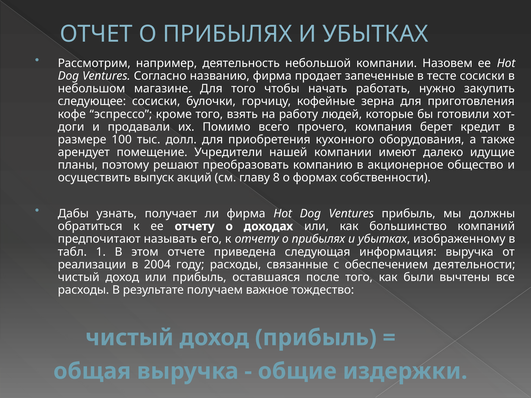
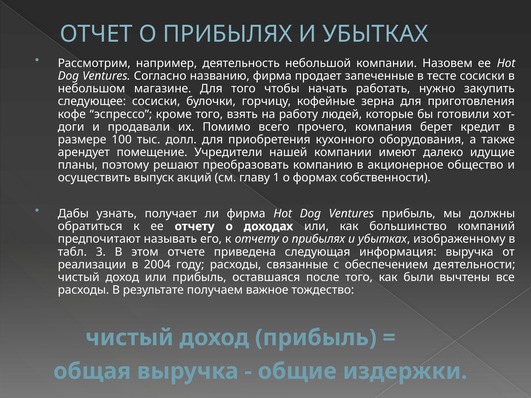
8: 8 -> 1
1: 1 -> 3
